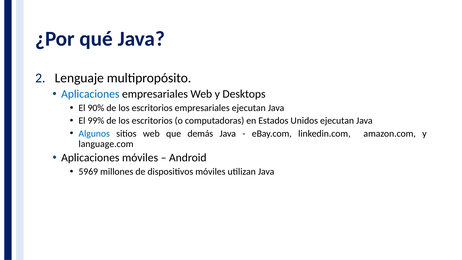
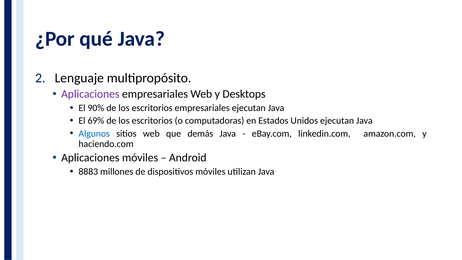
Aplicaciones at (90, 94) colour: blue -> purple
99%: 99% -> 69%
language.com: language.com -> haciendo.com
5969: 5969 -> 8883
